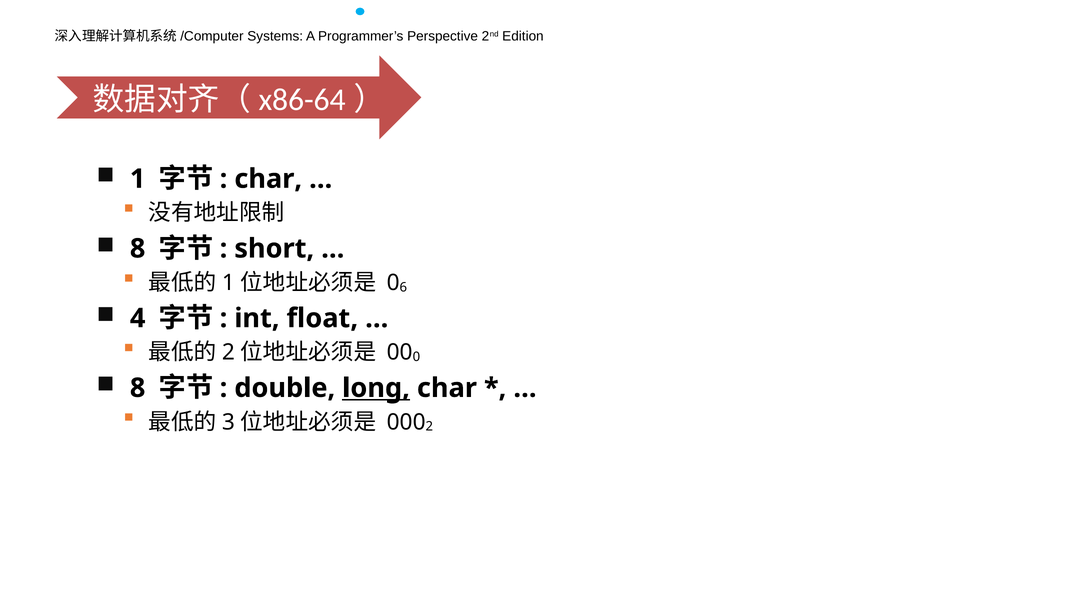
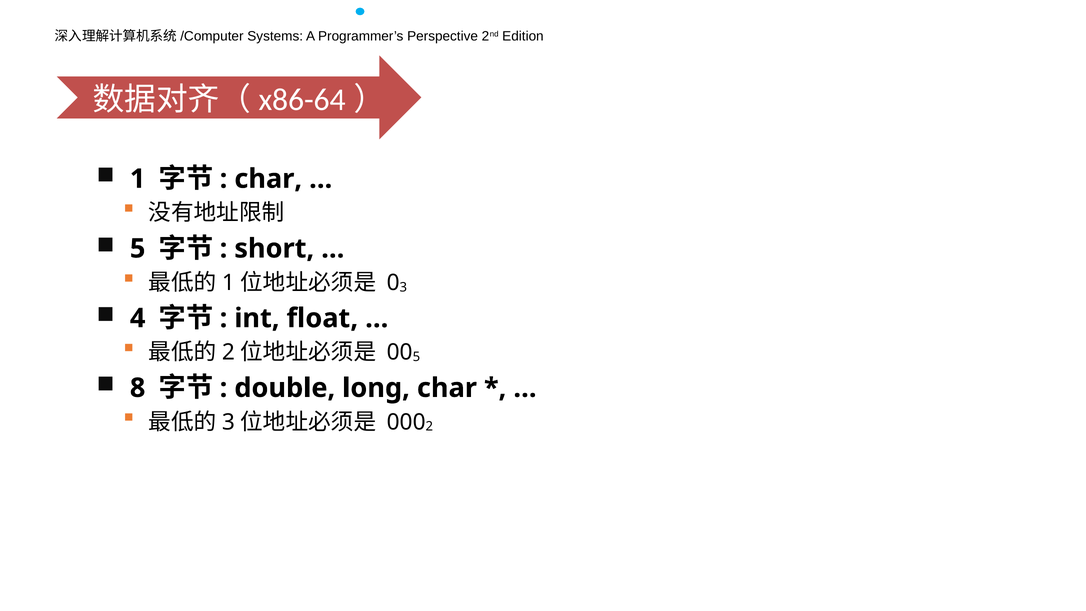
8 at (138, 249): 8 -> 5
6 at (403, 287): 6 -> 3
0 at (416, 357): 0 -> 5
long underline: present -> none
